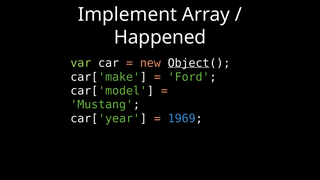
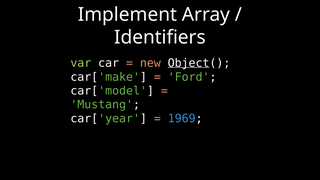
Happened: Happened -> Identifiers
